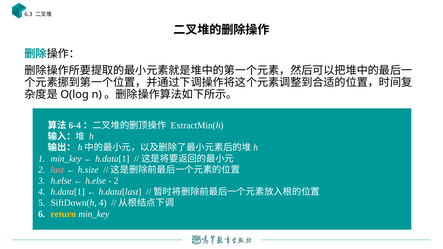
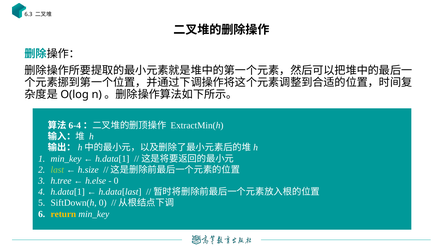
last colour: pink -> light green
h.else at (61, 181): h.else -> h.tree
2 at (116, 181): 2 -> 0
SiftDown(h 4: 4 -> 0
